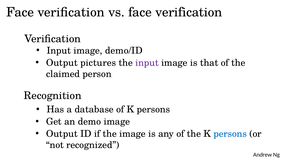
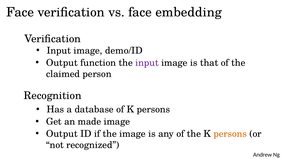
vs face verification: verification -> embedding
pictures: pictures -> function
demo: demo -> made
persons at (230, 133) colour: blue -> orange
